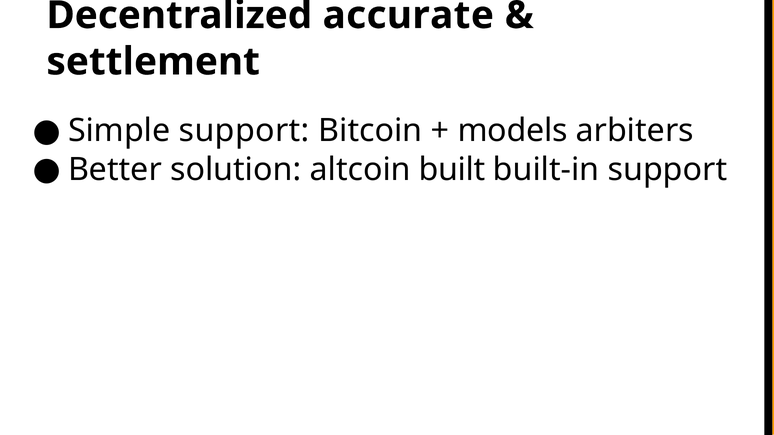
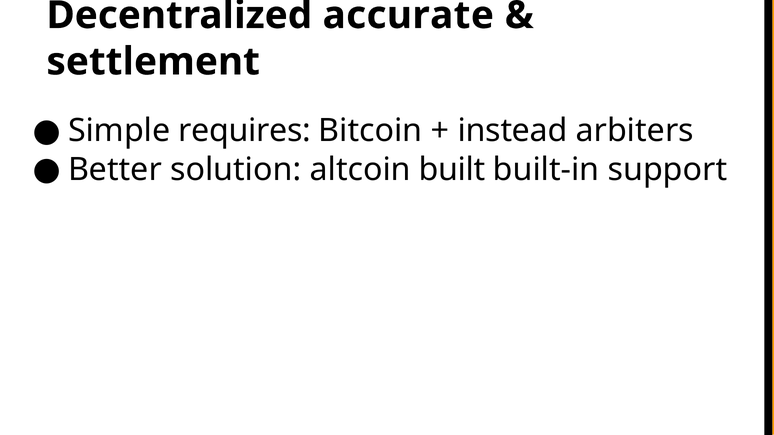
Simple support: support -> requires
models: models -> instead
